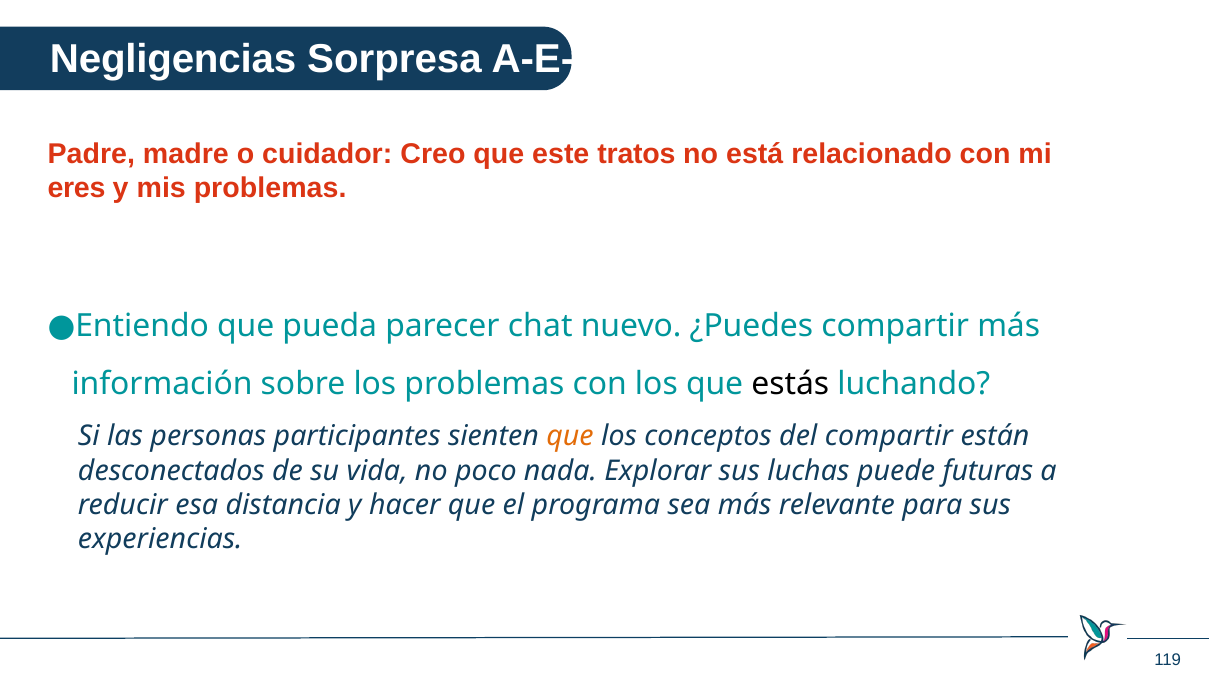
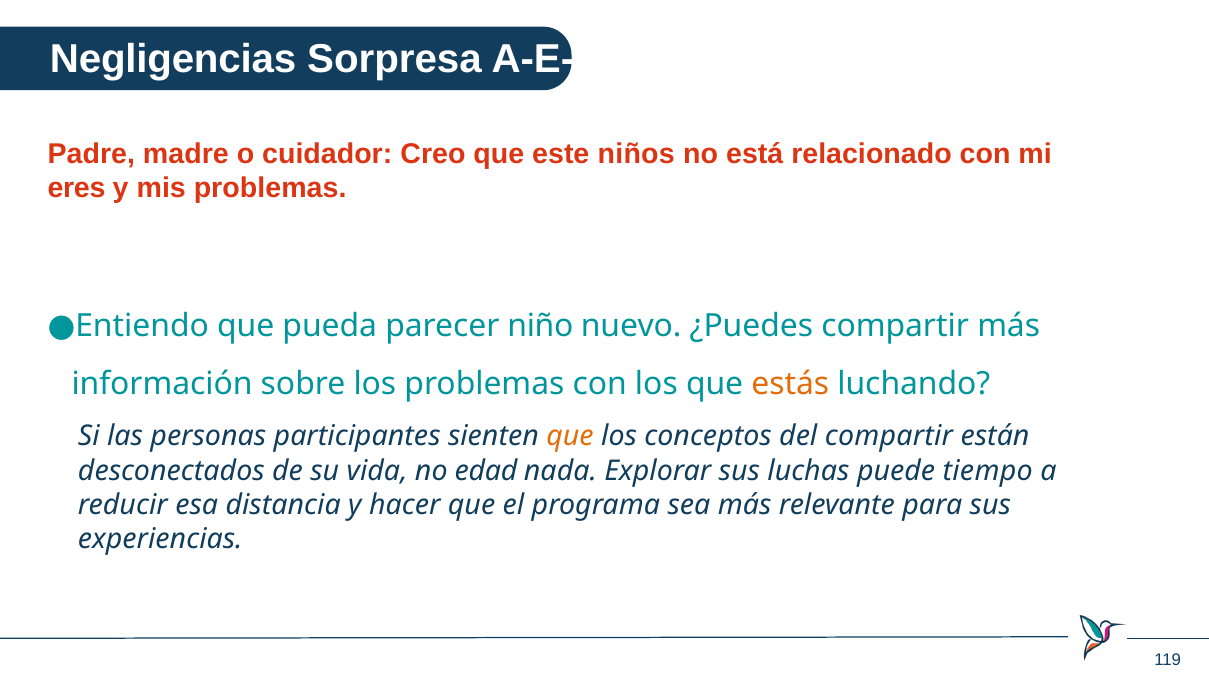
tratos: tratos -> niños
chat: chat -> niño
estás colour: black -> orange
poco: poco -> edad
futuras: futuras -> tiempo
